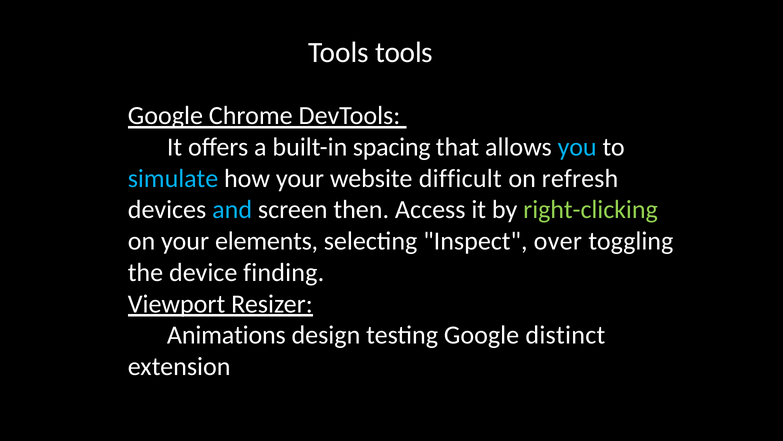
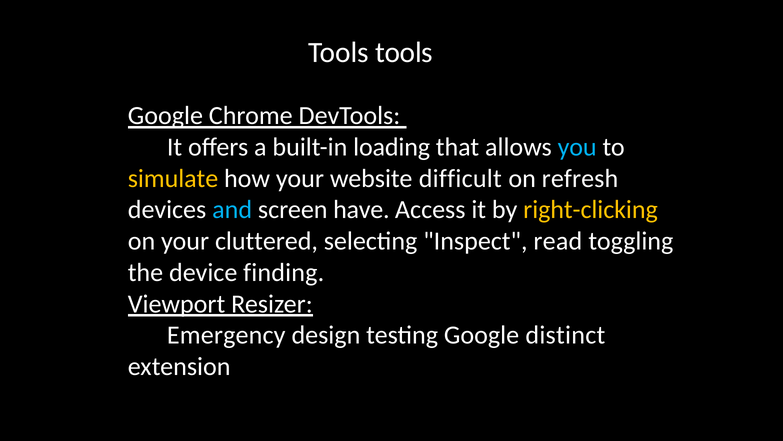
spacing: spacing -> loading
simulate colour: light blue -> yellow
then: then -> have
right-clicking colour: light green -> yellow
elements: elements -> cluttered
over: over -> read
Animations: Animations -> Emergency
